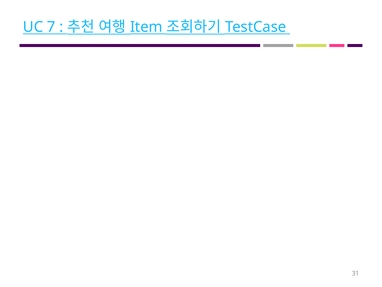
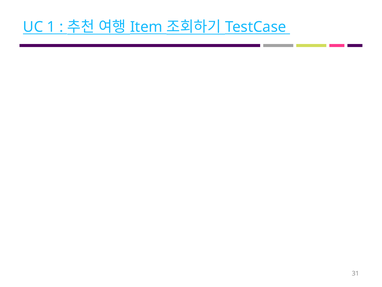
7: 7 -> 1
